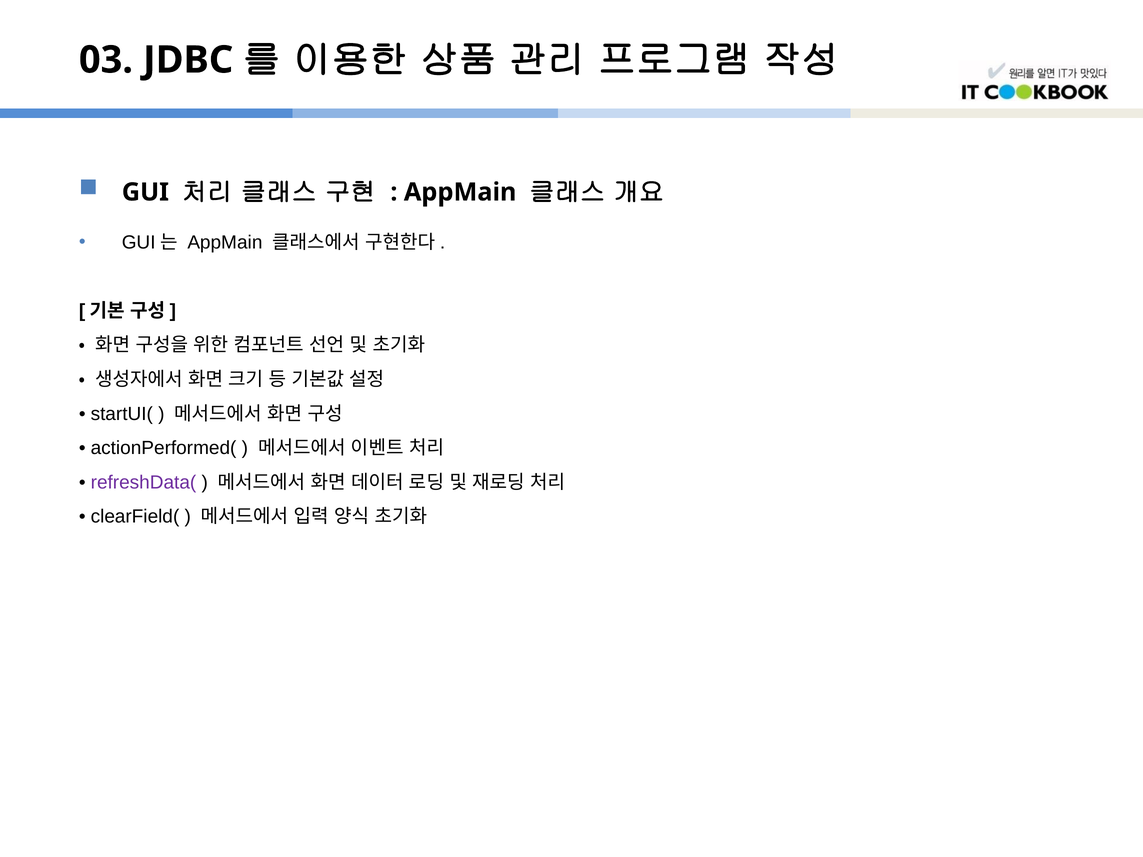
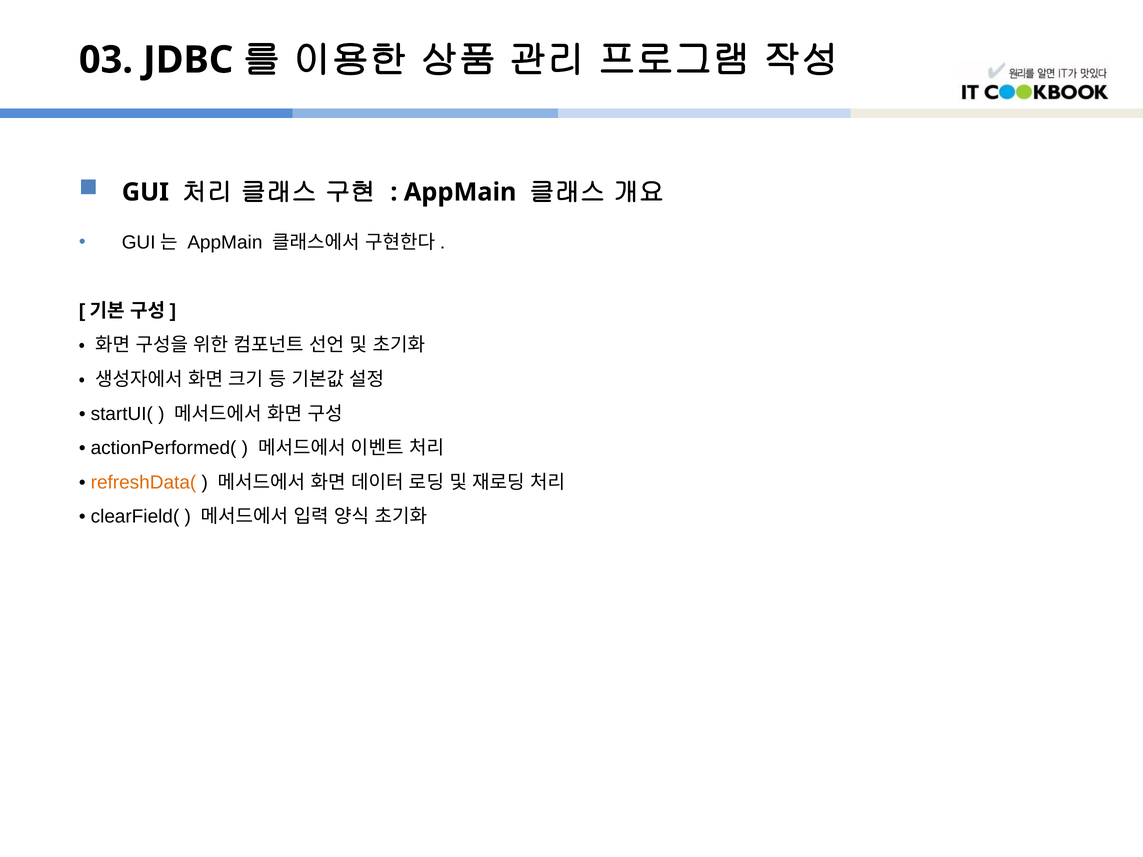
refreshData( colour: purple -> orange
